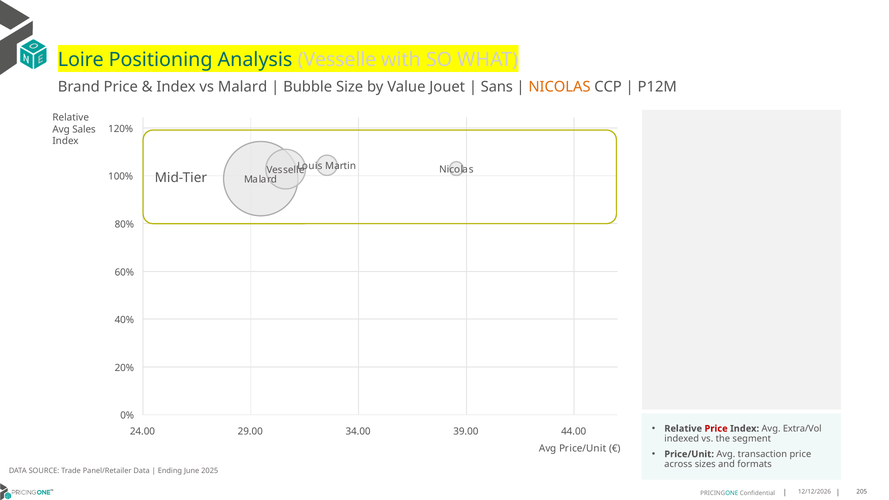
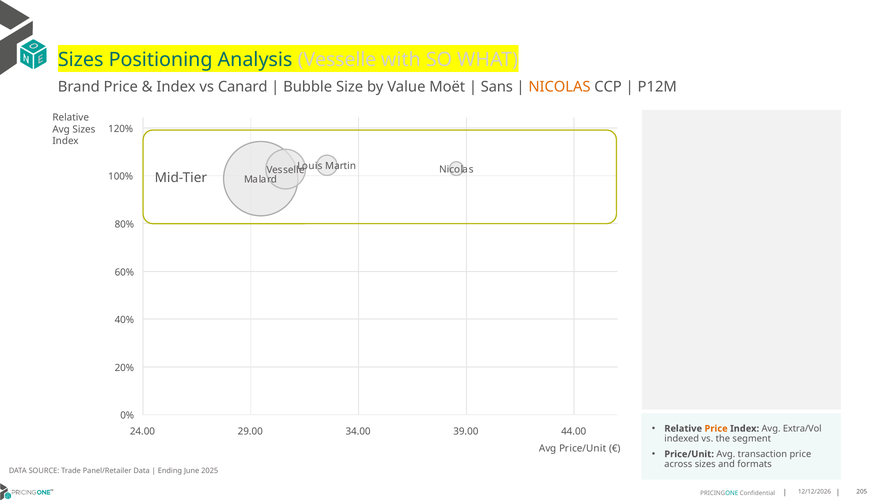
Loire at (81, 60): Loire -> Sizes
vs Malard: Malard -> Canard
Jouet: Jouet -> Moët
Avg Sales: Sales -> Sizes
Price at (716, 429) colour: red -> orange
